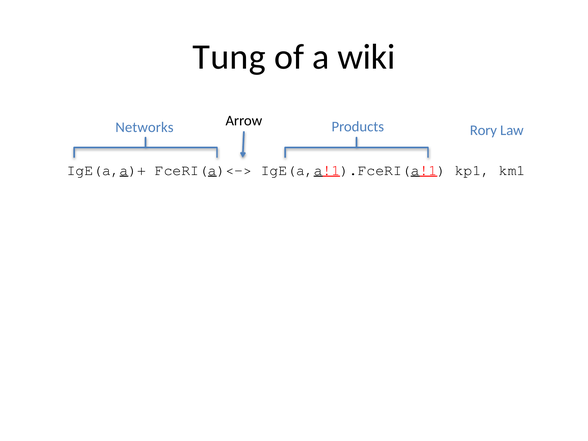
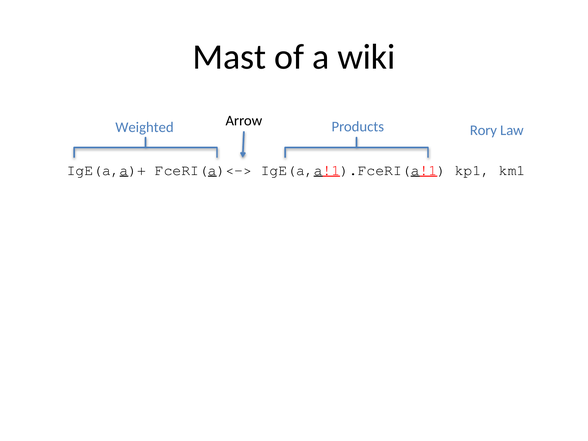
Tung: Tung -> Mast
Networks: Networks -> Weighted
